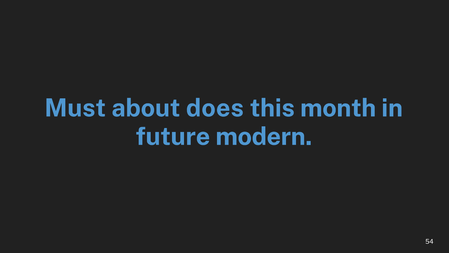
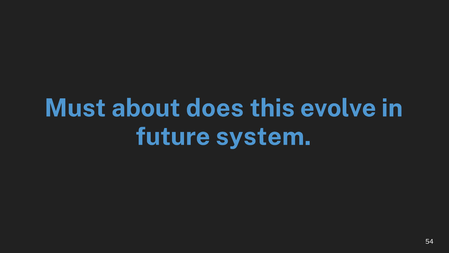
month: month -> evolve
modern: modern -> system
